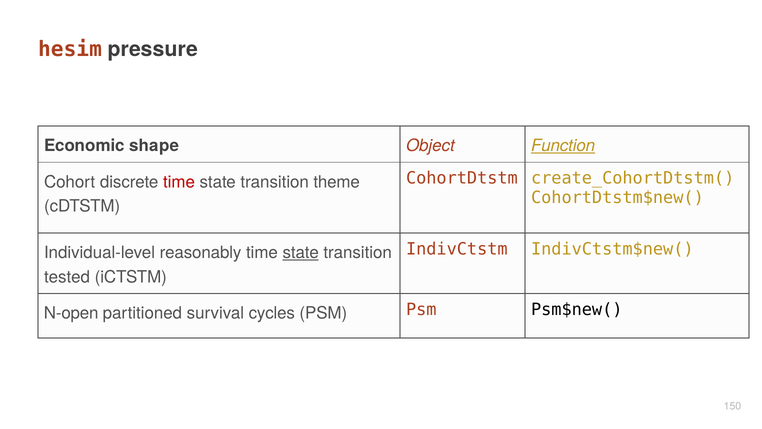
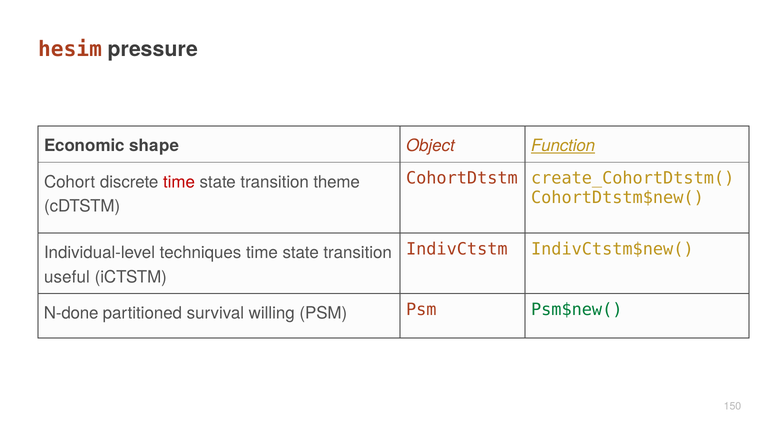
reasonably: reasonably -> techniques
state at (301, 253) underline: present -> none
tested: tested -> useful
N-open: N-open -> N-done
cycles: cycles -> willing
Psm$new( colour: black -> green
